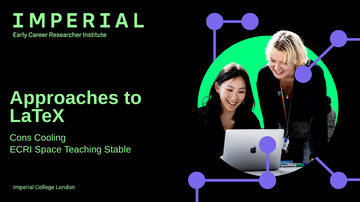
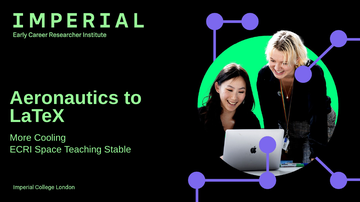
Approaches: Approaches -> Aeronautics
Cons: Cons -> More
